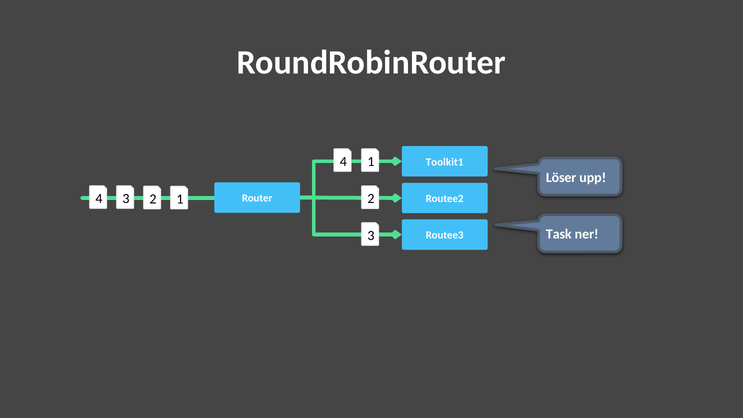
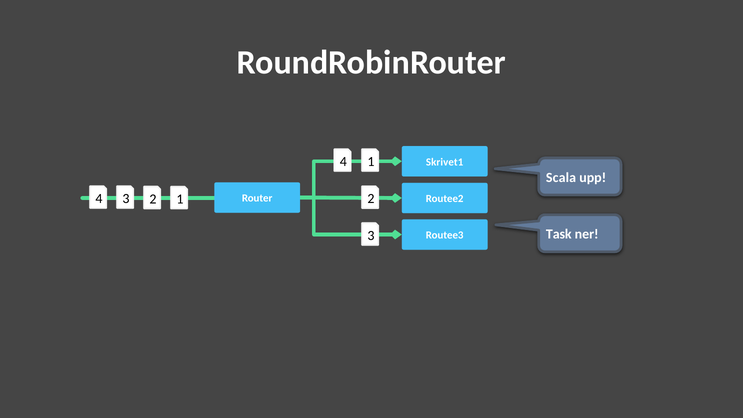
Toolkit1: Toolkit1 -> Skrivet1
Löser: Löser -> Scala
